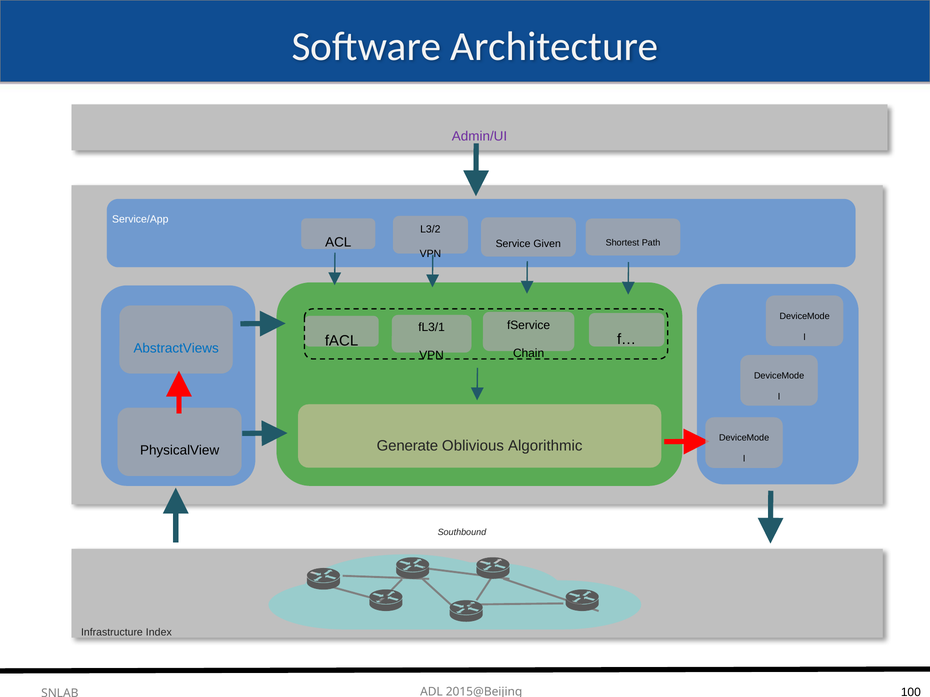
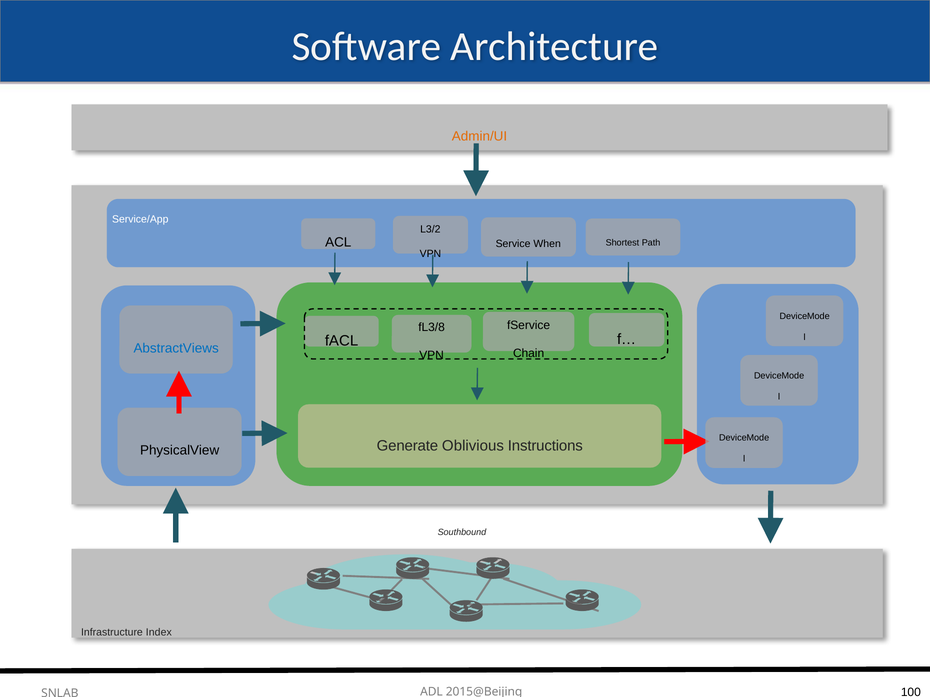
Admin/UI colour: purple -> orange
Given: Given -> When
fL3/1: fL3/1 -> fL3/8
Algorithmic: Algorithmic -> Instructions
